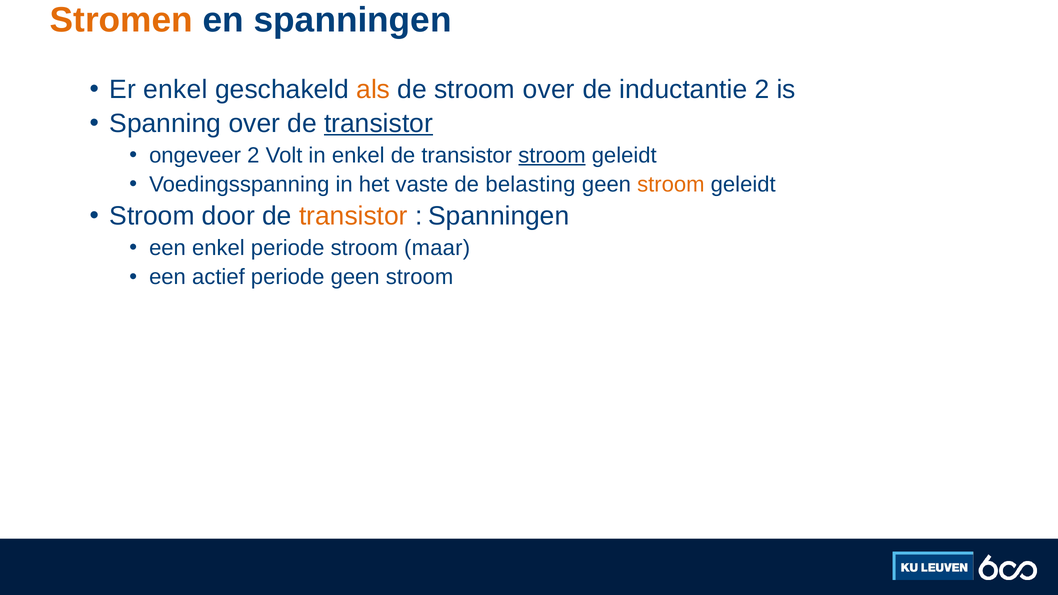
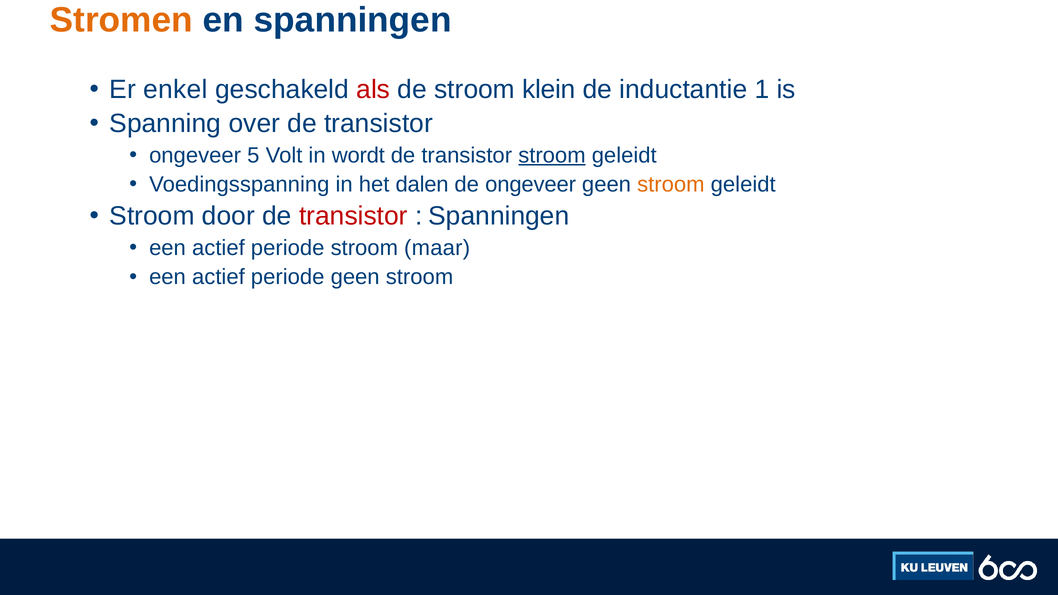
als colour: orange -> red
stroom over: over -> klein
inductantie 2: 2 -> 1
transistor at (378, 124) underline: present -> none
ongeveer 2: 2 -> 5
in enkel: enkel -> wordt
vaste: vaste -> dalen
de belasting: belasting -> ongeveer
transistor at (353, 216) colour: orange -> red
enkel at (218, 248): enkel -> actief
